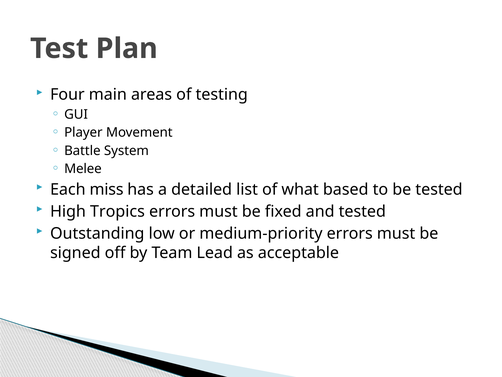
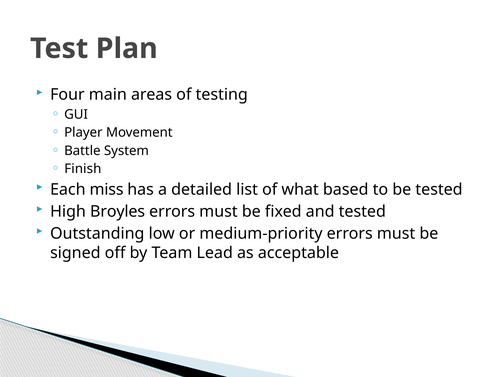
Melee: Melee -> Finish
Tropics: Tropics -> Broyles
